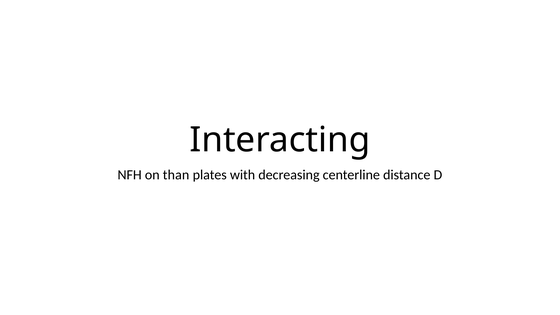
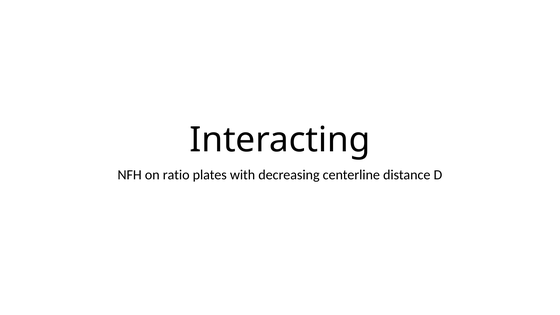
than: than -> ratio
